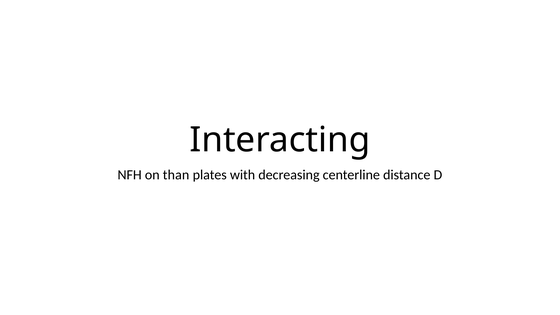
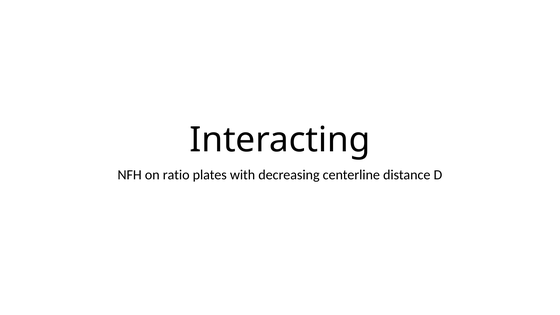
than: than -> ratio
